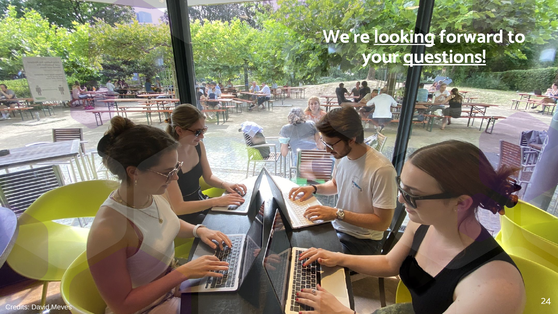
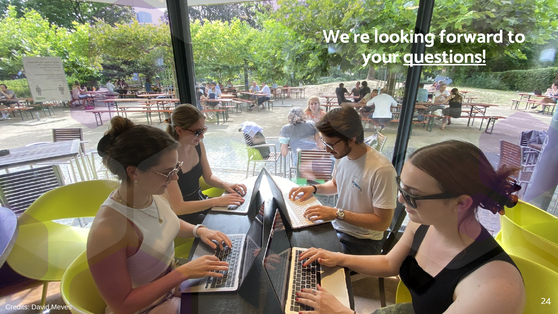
looking underline: present -> none
